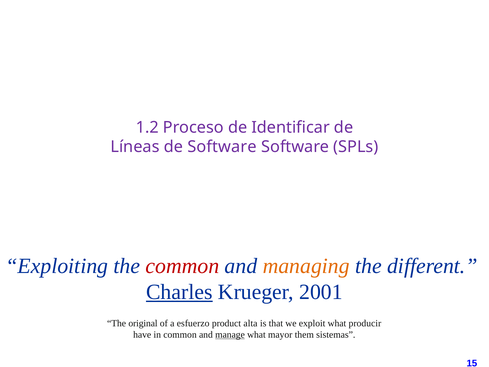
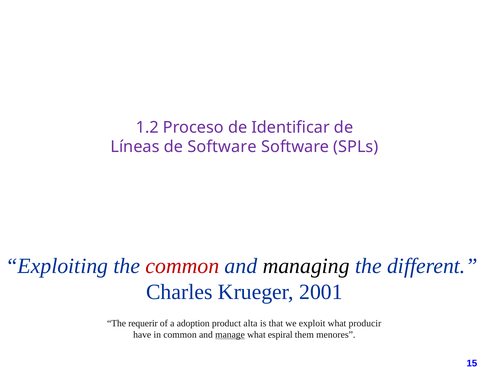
managing colour: orange -> black
Charles underline: present -> none
original: original -> requerir
esfuerzo: esfuerzo -> adoption
mayor: mayor -> espiral
sistemas: sistemas -> menores
